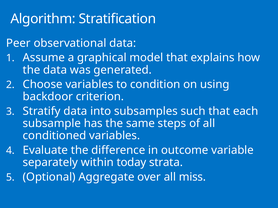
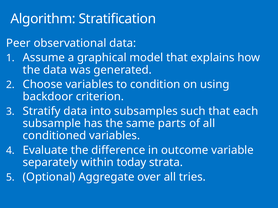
steps: steps -> parts
miss: miss -> tries
